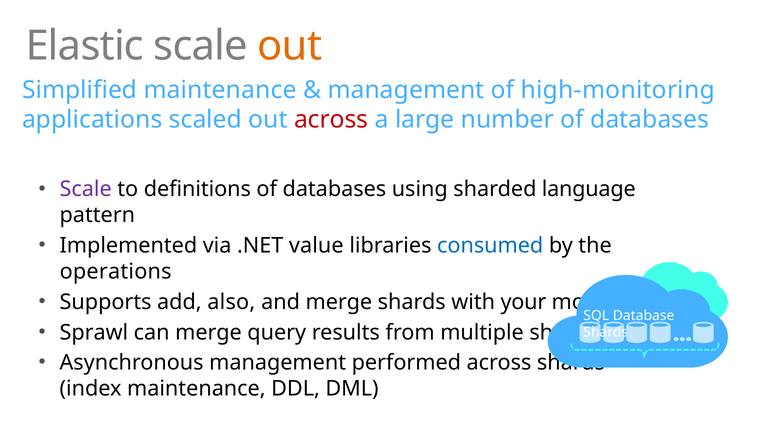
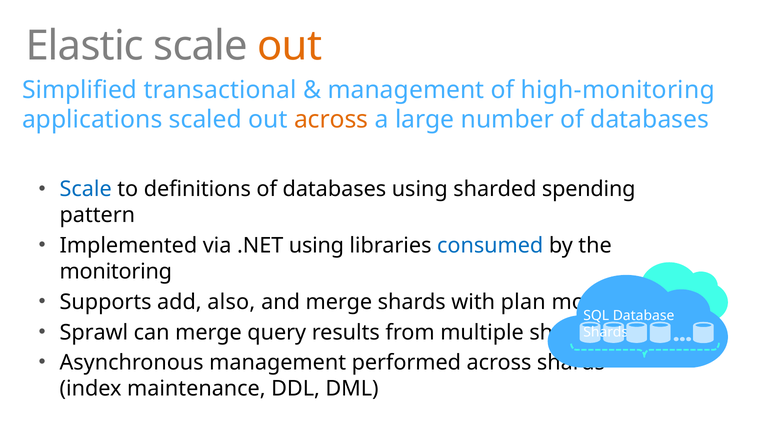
Simplified maintenance: maintenance -> transactional
across at (331, 120) colour: red -> orange
Scale at (86, 189) colour: purple -> blue
language: language -> spending
.NET value: value -> using
operations: operations -> monitoring
your: your -> plan
